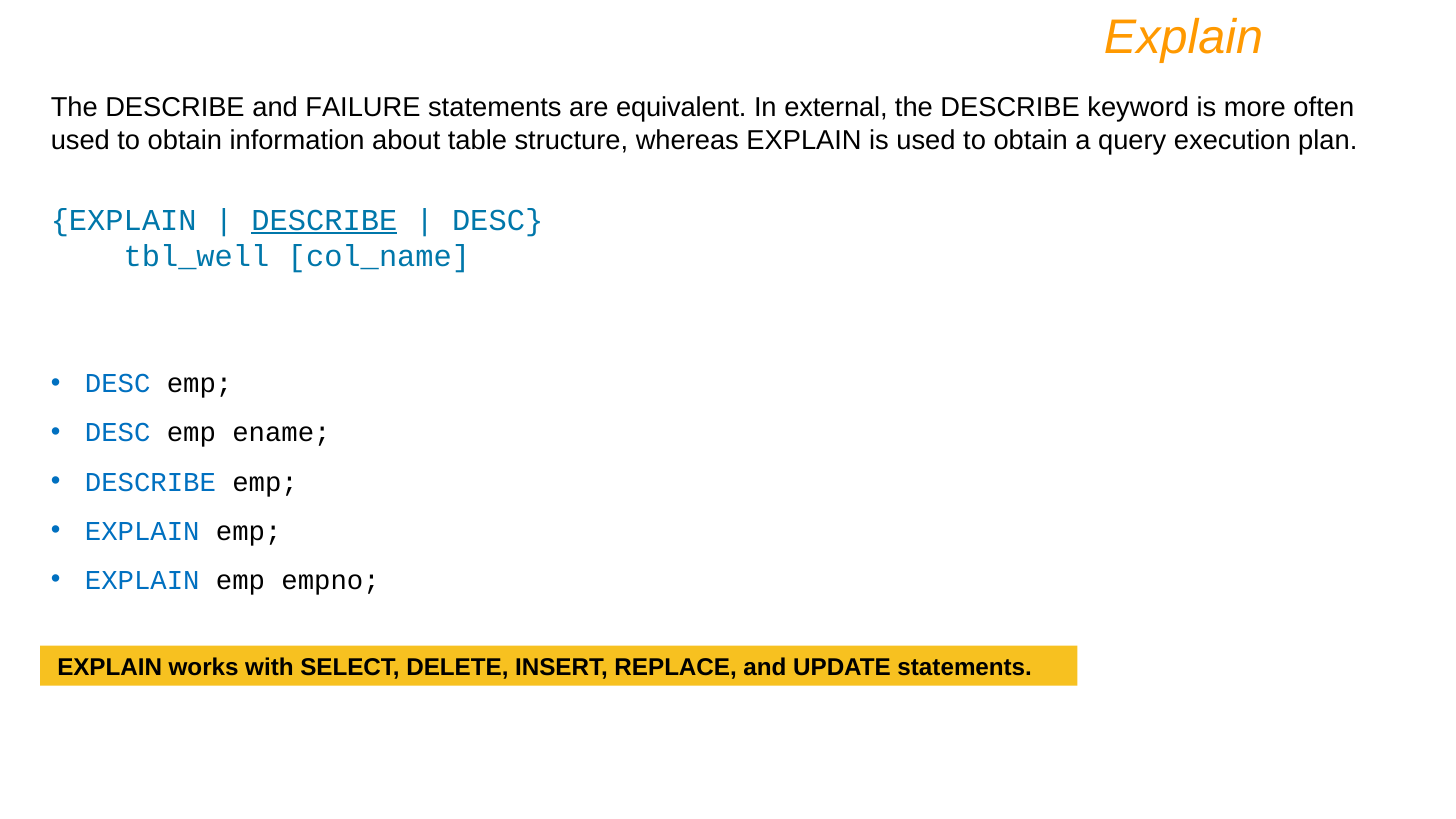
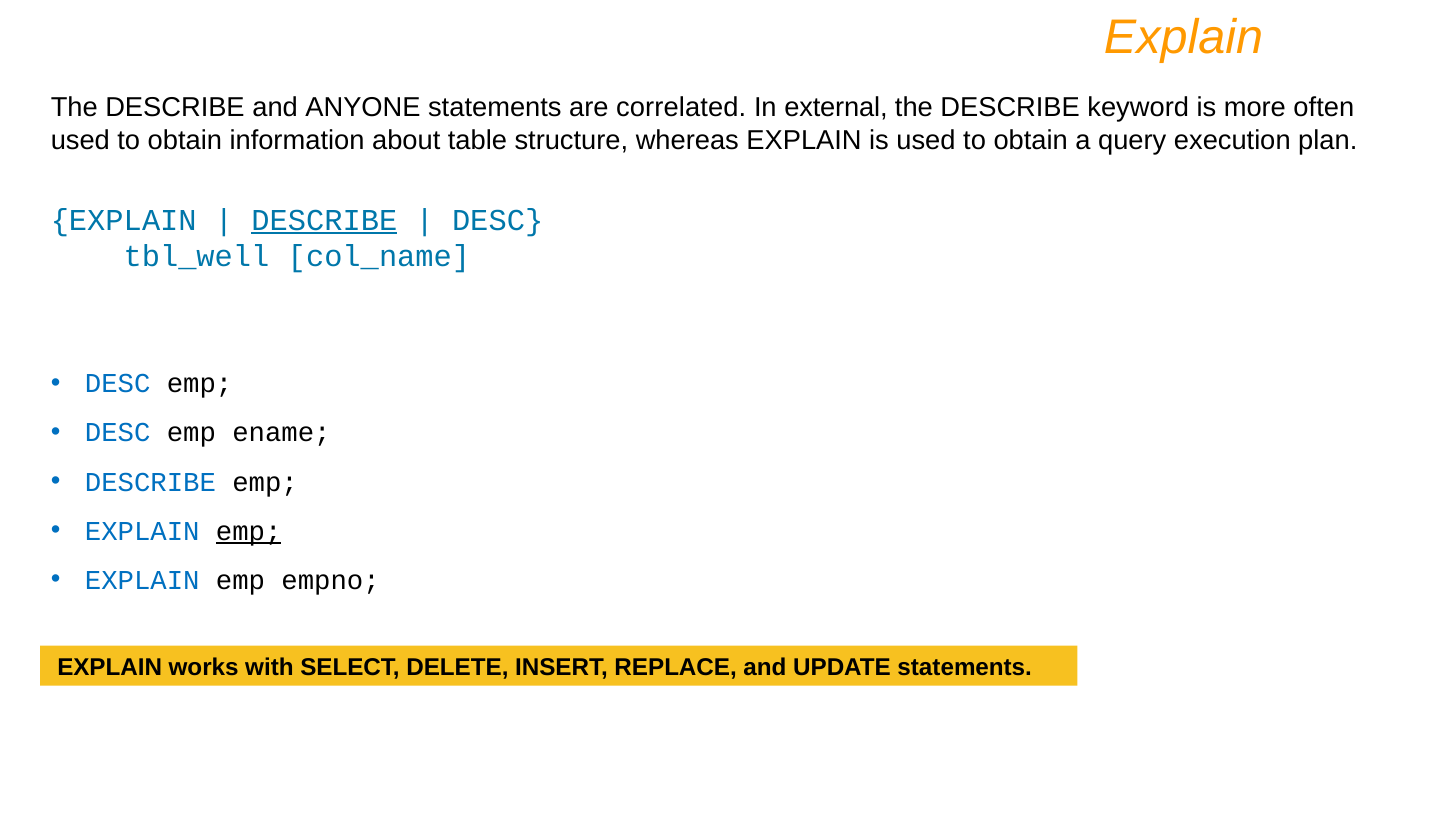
FAILURE: FAILURE -> ANYONE
equivalent: equivalent -> correlated
emp at (249, 531) underline: none -> present
